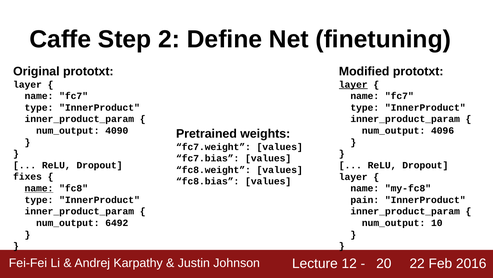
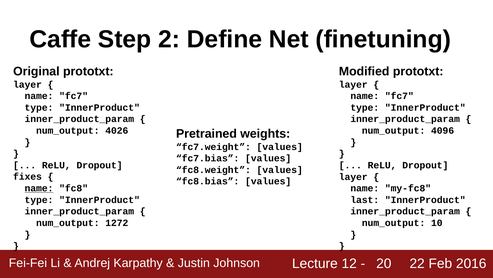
layer at (353, 84) underline: present -> none
4090: 4090 -> 4026
pain: pain -> last
6492: 6492 -> 1272
